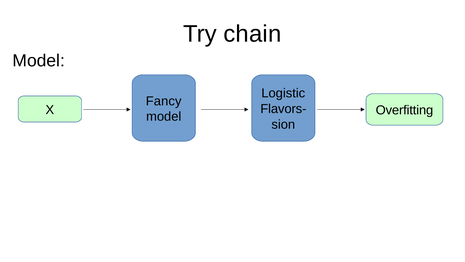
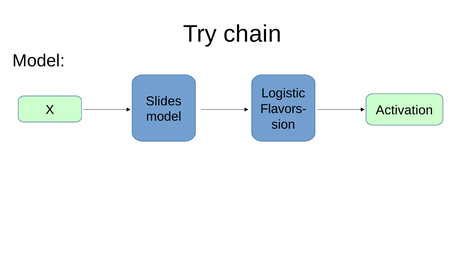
Fancy: Fancy -> Slides
Overfitting: Overfitting -> Activation
